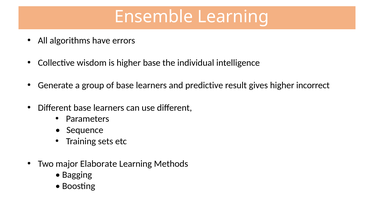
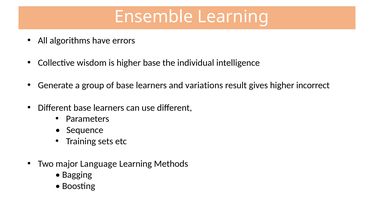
predictive: predictive -> variations
Elaborate: Elaborate -> Language
